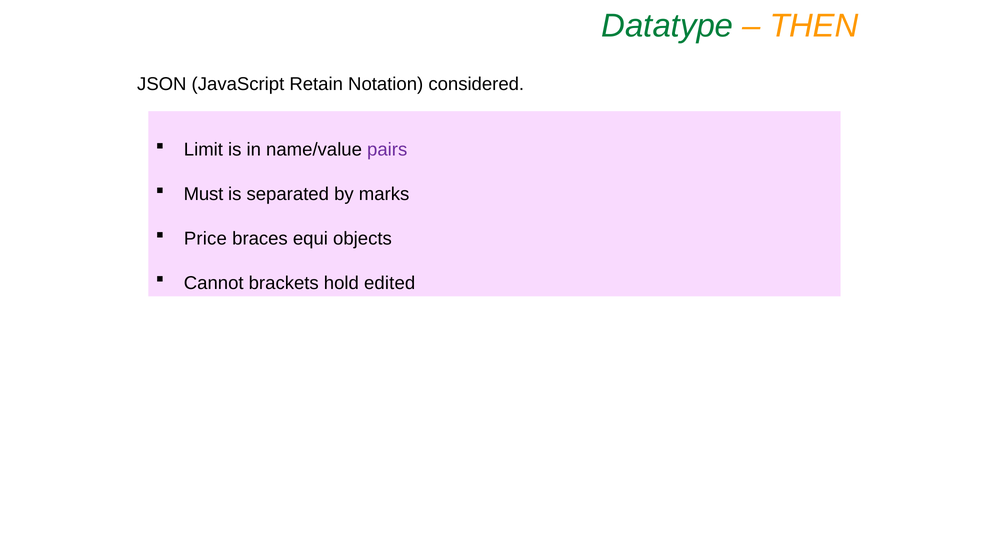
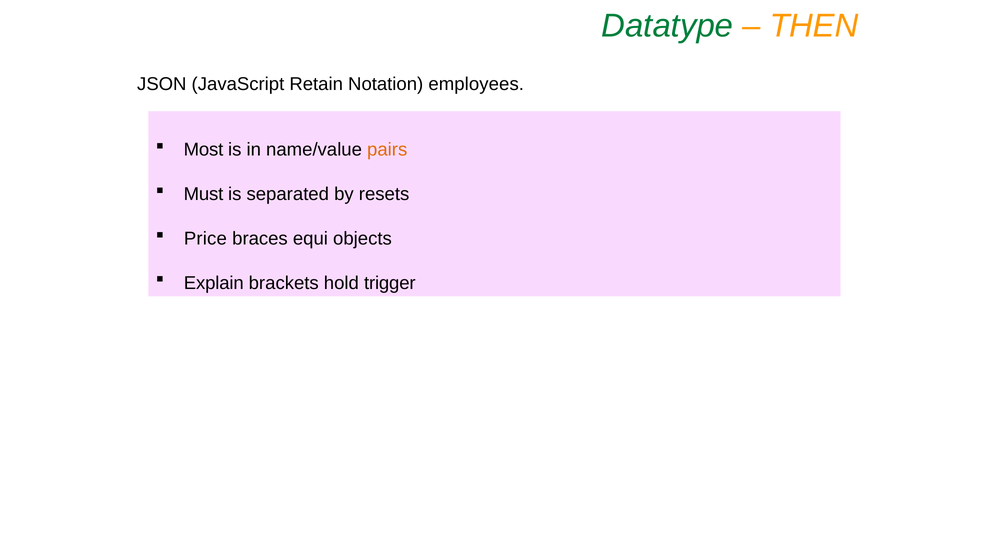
considered: considered -> employees
Limit: Limit -> Most
pairs colour: purple -> orange
marks: marks -> resets
Cannot: Cannot -> Explain
edited: edited -> trigger
